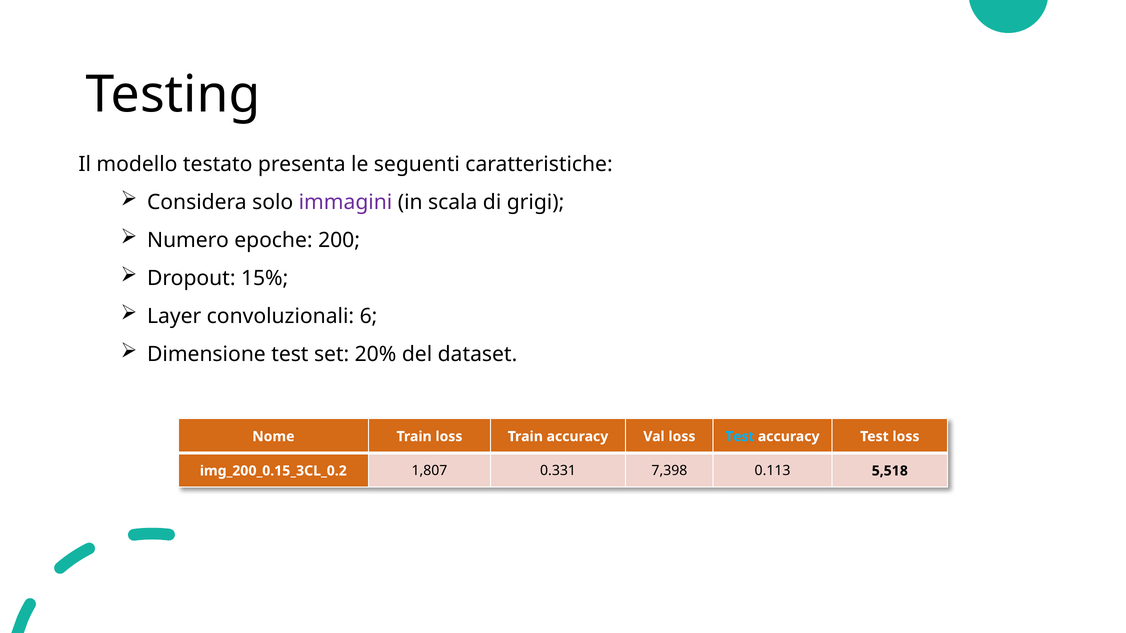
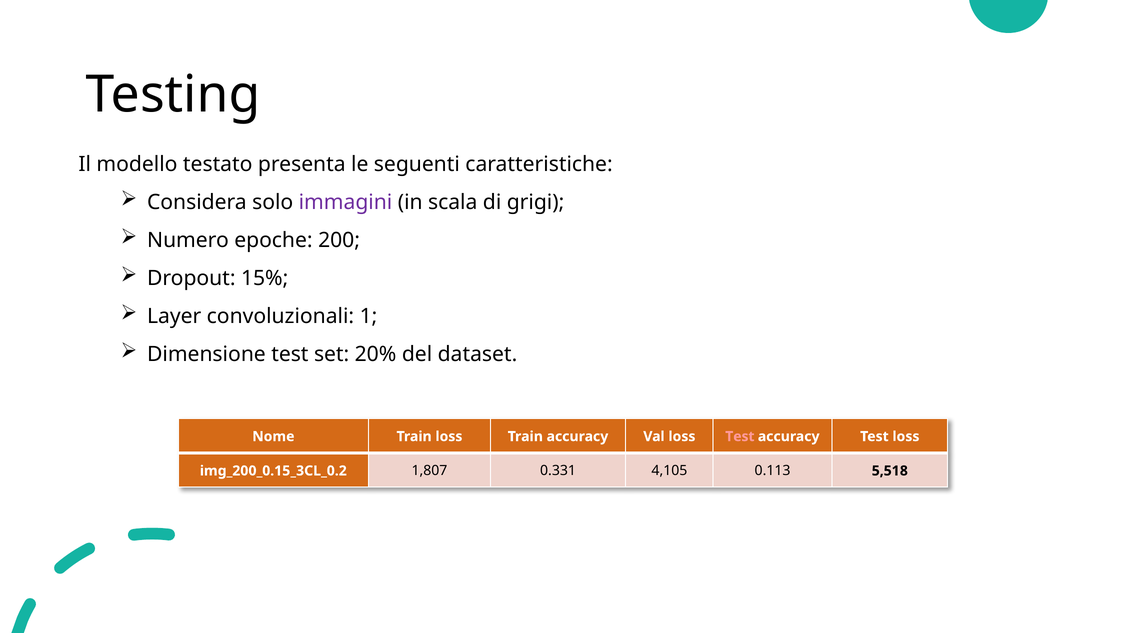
6: 6 -> 1
Test at (740, 437) colour: light blue -> pink
7,398: 7,398 -> 4,105
